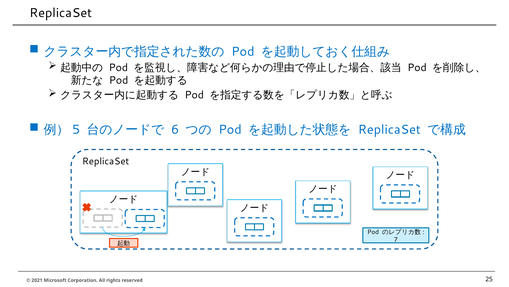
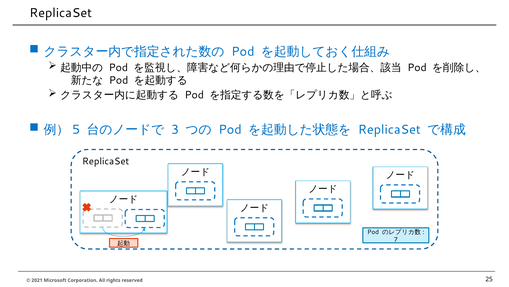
6: 6 -> 3
